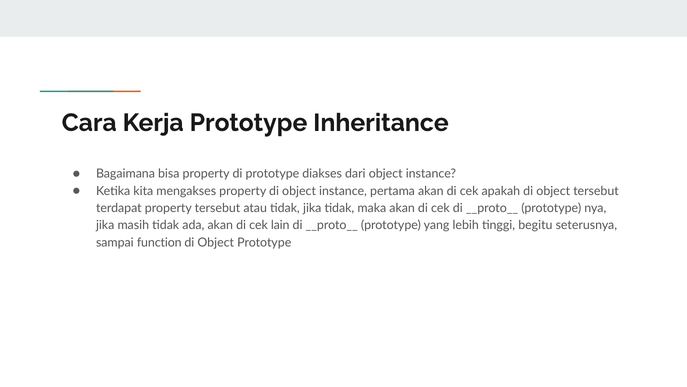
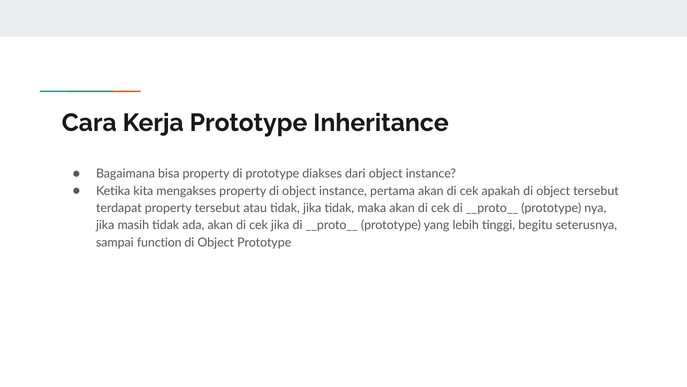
cek lain: lain -> jika
